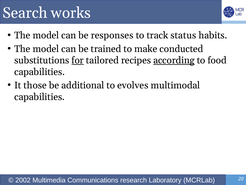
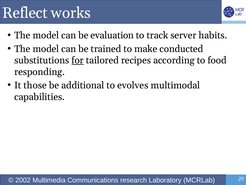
Search: Search -> Reflect
responses: responses -> evaluation
status: status -> server
according underline: present -> none
capabilities at (40, 72): capabilities -> responding
